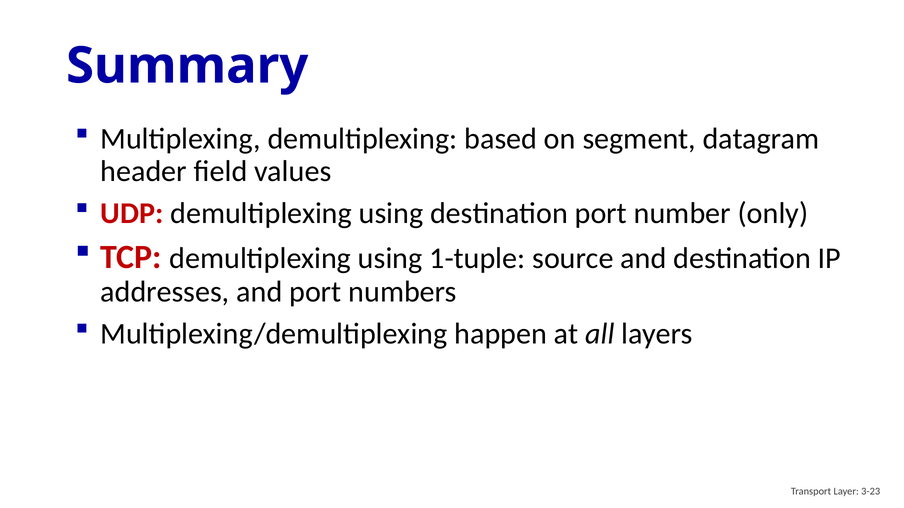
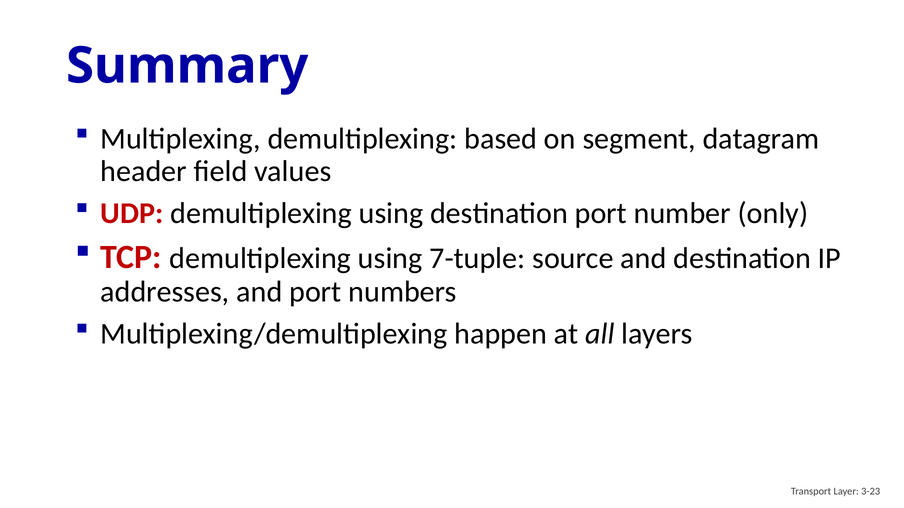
1-tuple: 1-tuple -> 7-tuple
